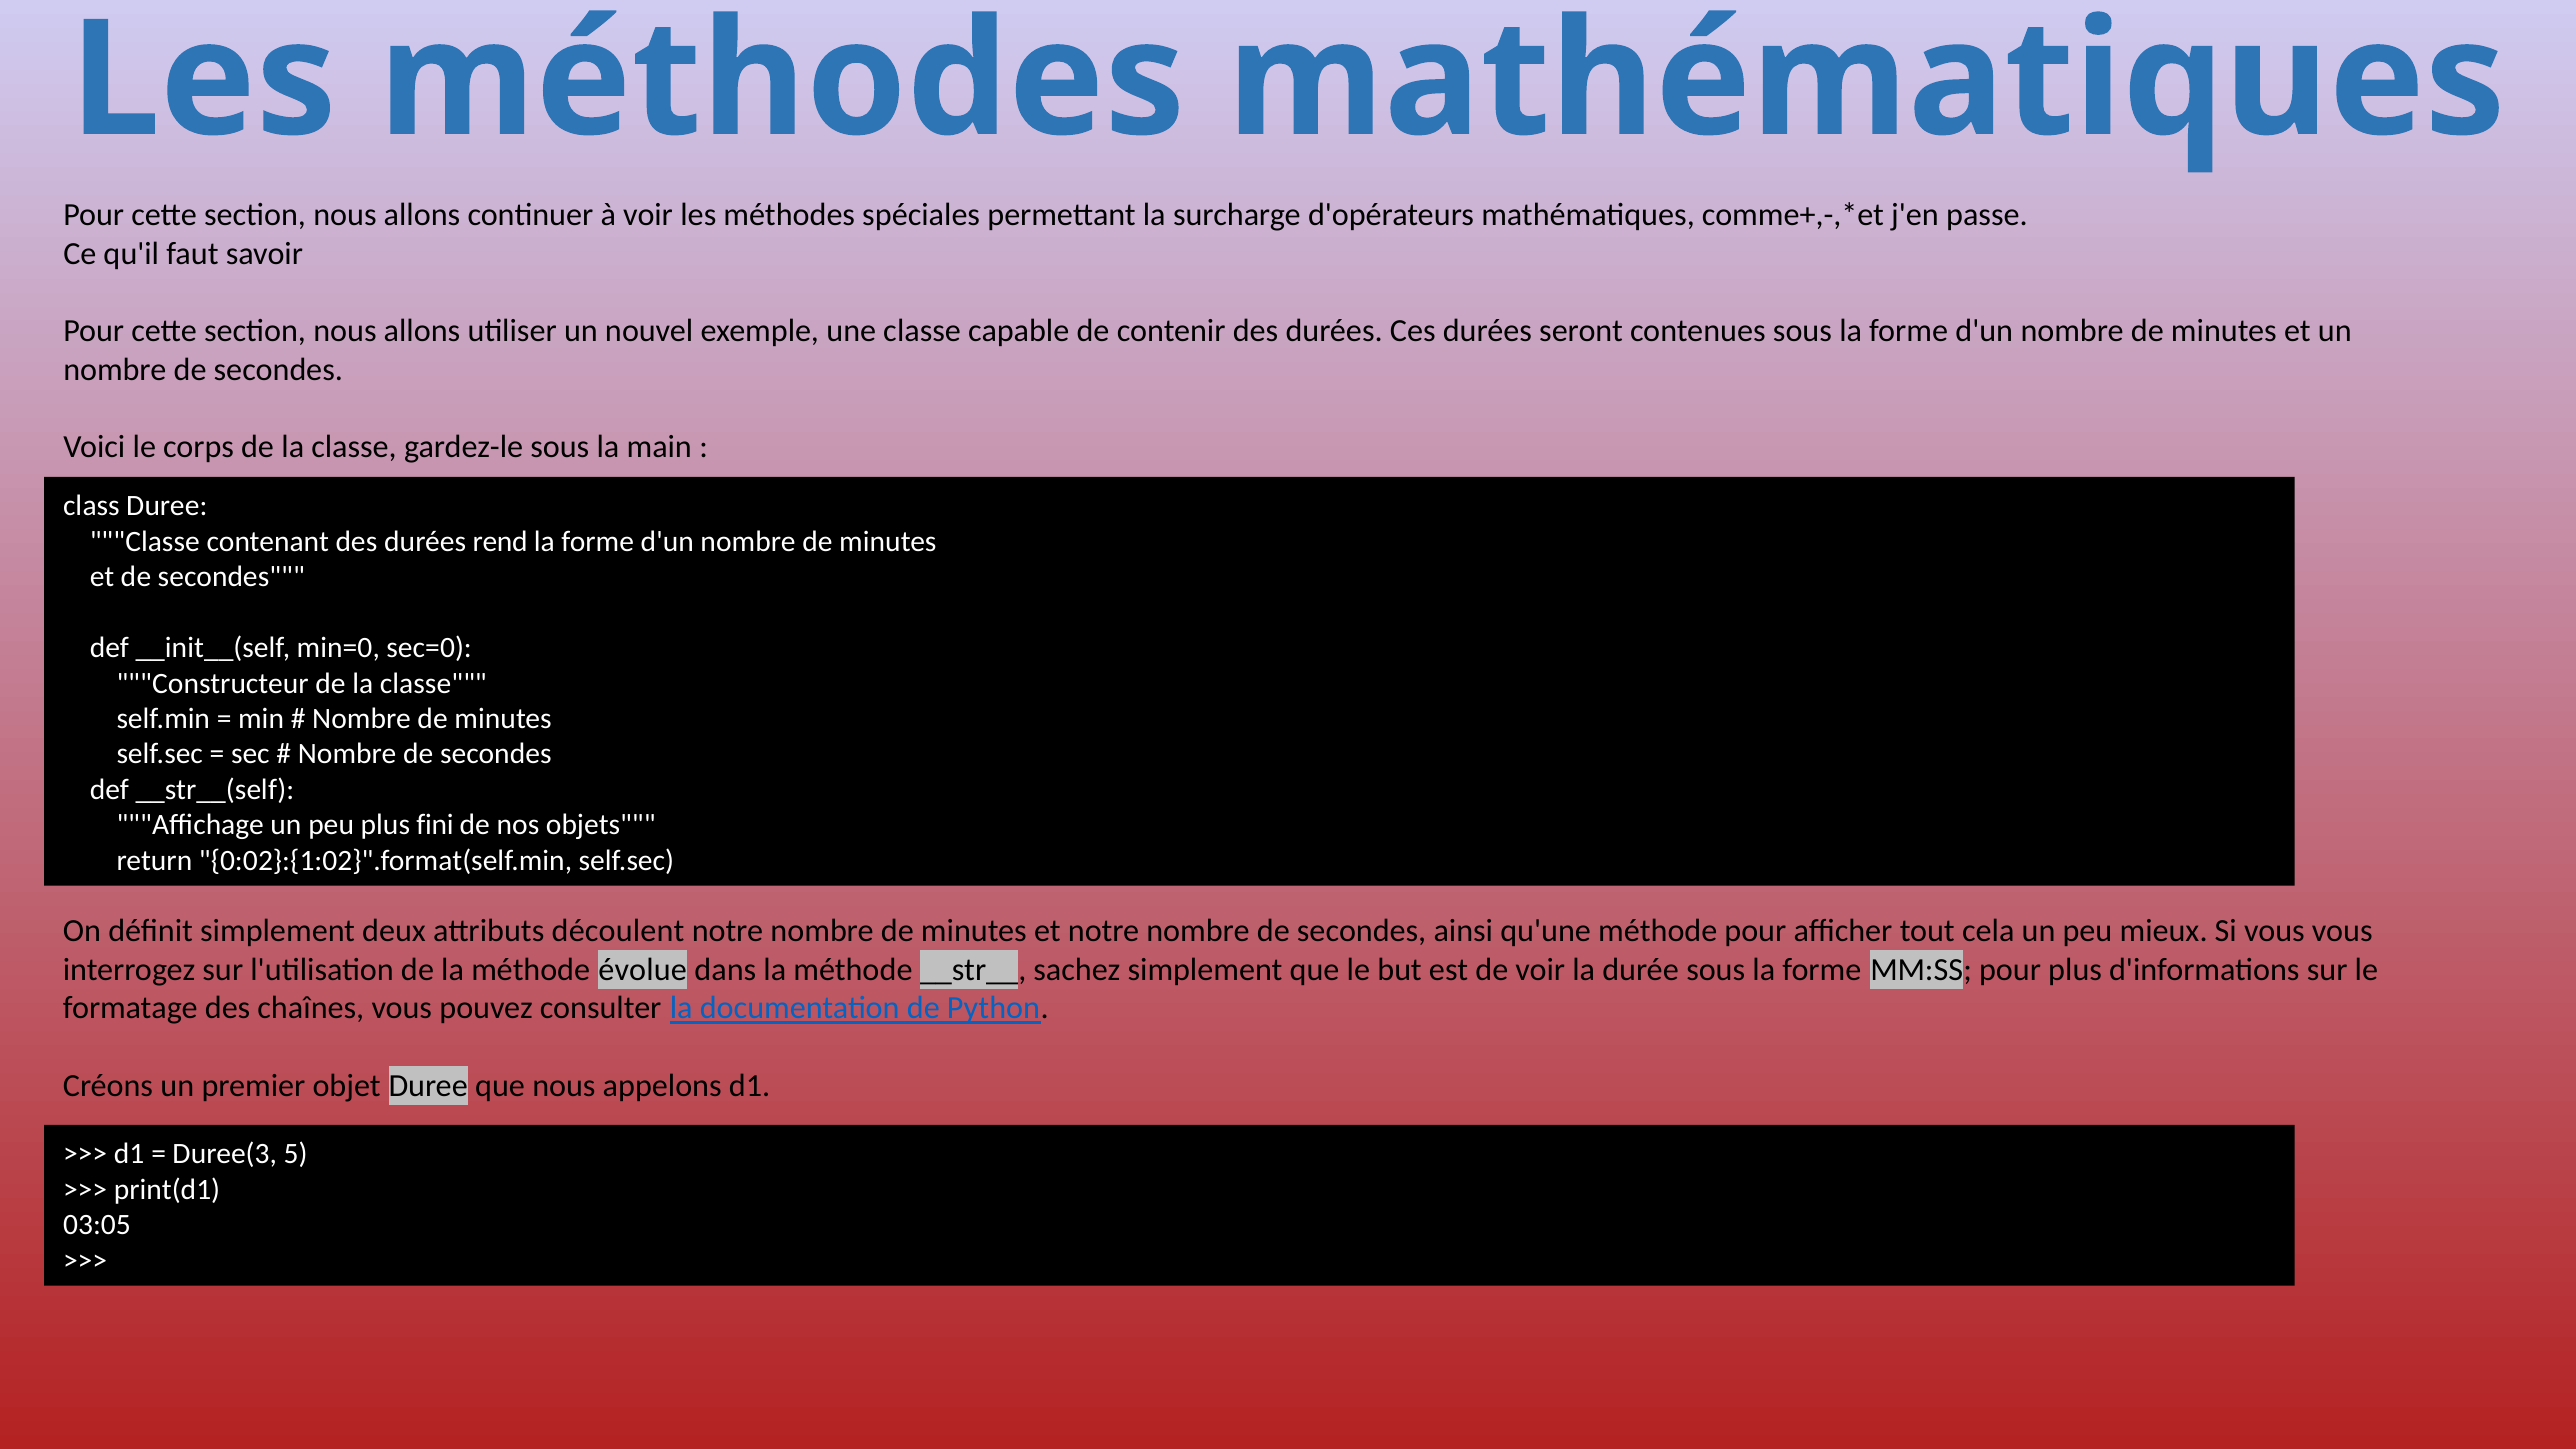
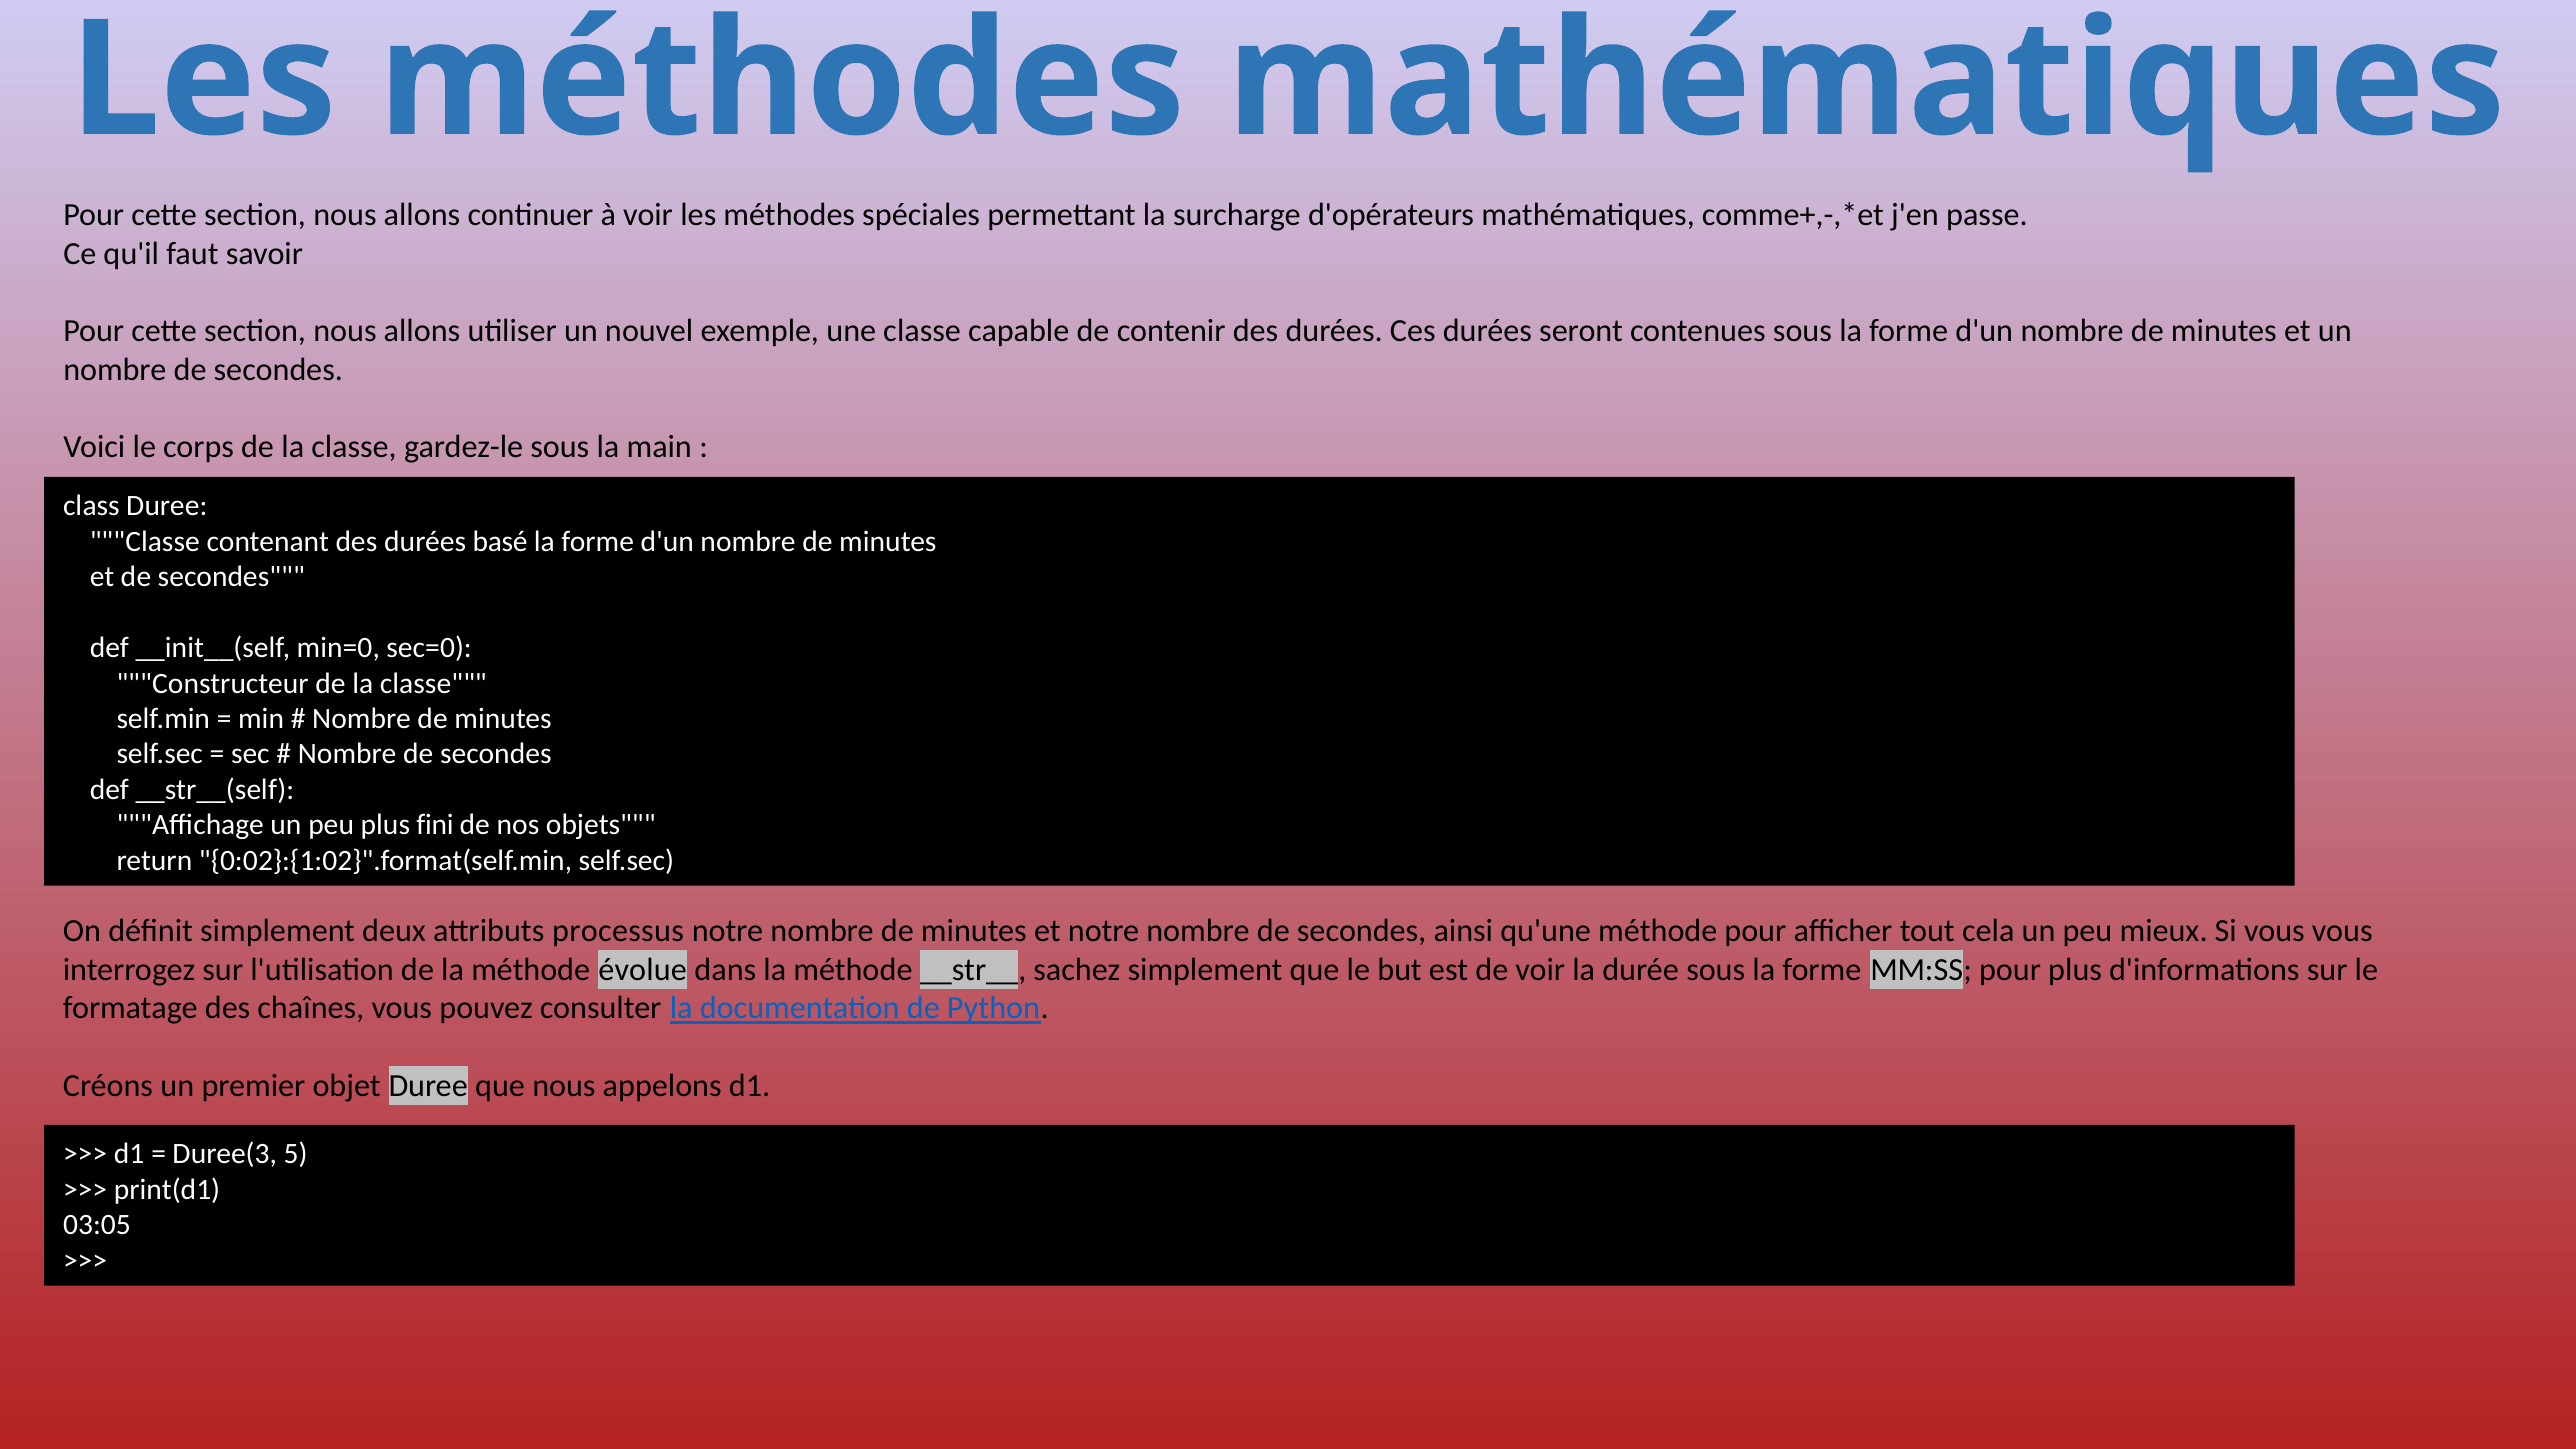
rend: rend -> basé
découlent: découlent -> processus
